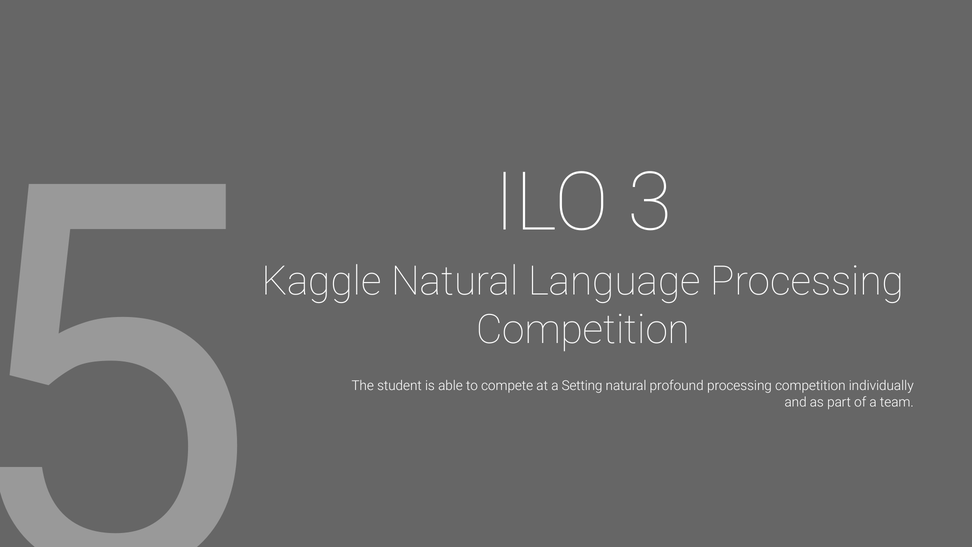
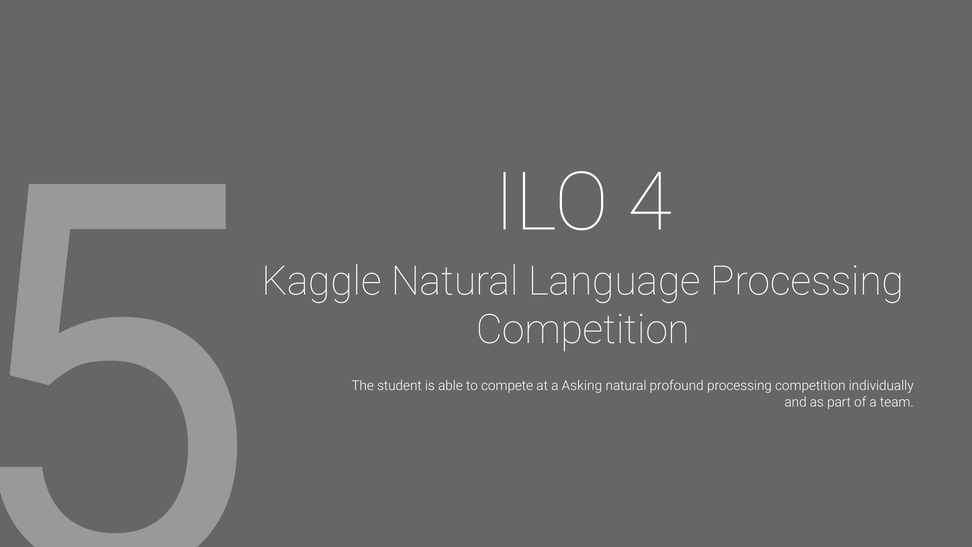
3: 3 -> 4
Setting: Setting -> Asking
